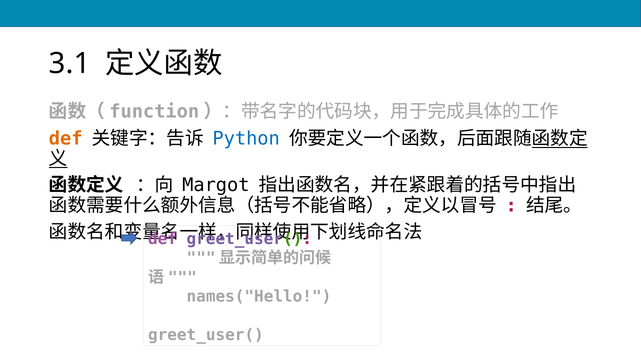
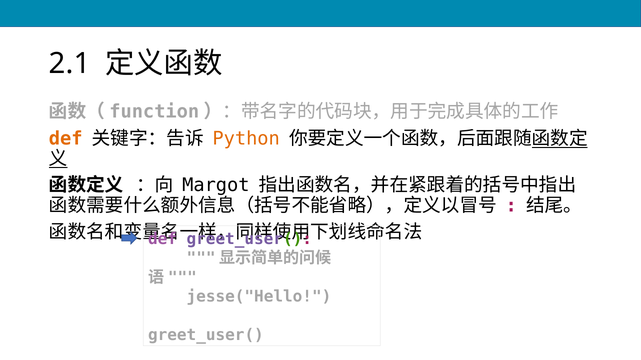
3.1: 3.1 -> 2.1
Python colour: blue -> orange
names("Hello: names("Hello -> jesse("Hello
